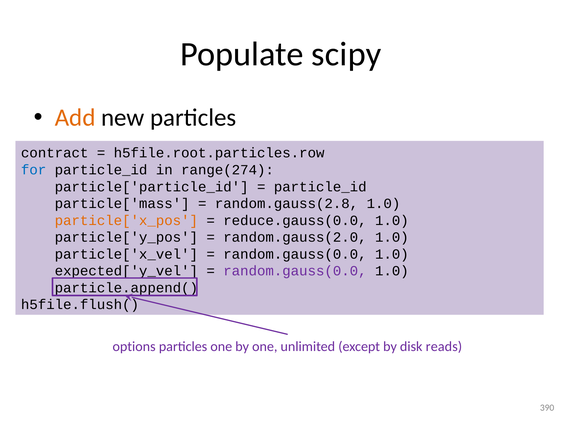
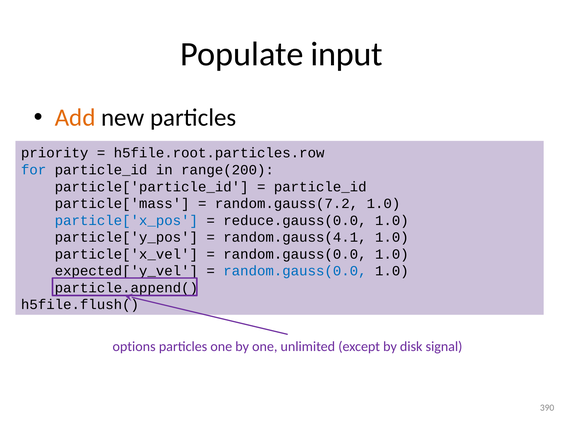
scipy: scipy -> input
contract: contract -> priority
range(274: range(274 -> range(200
random.gauss(2.8: random.gauss(2.8 -> random.gauss(7.2
particle['x_pos colour: orange -> blue
random.gauss(2.0: random.gauss(2.0 -> random.gauss(4.1
random.gauss(0.0 at (295, 271) colour: purple -> blue
reads: reads -> signal
